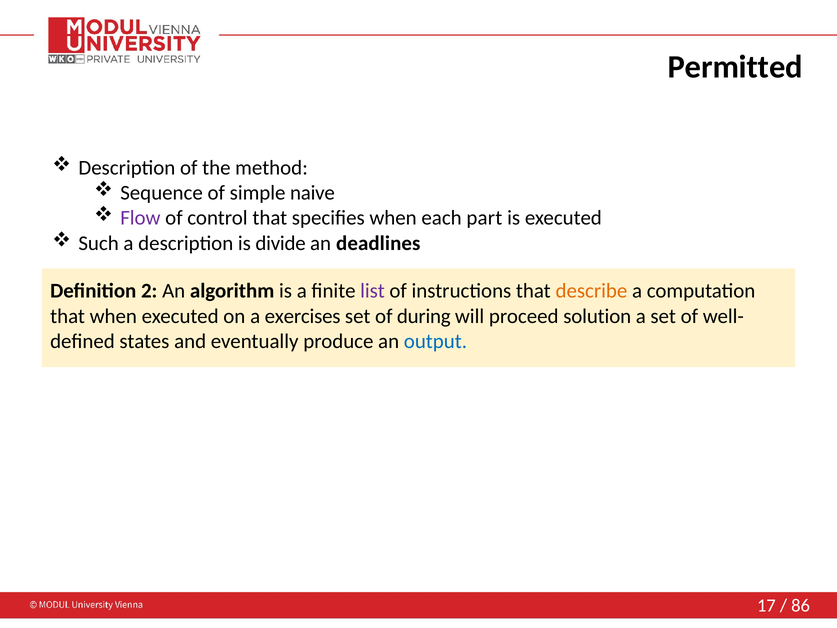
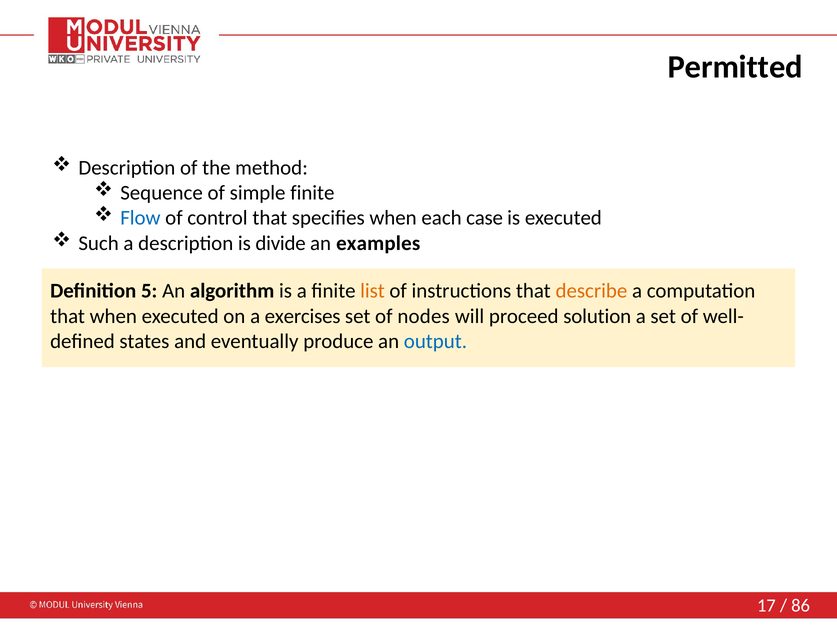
simple naive: naive -> finite
Flow colour: purple -> blue
part: part -> case
deadlines: deadlines -> examples
2: 2 -> 5
list colour: purple -> orange
during: during -> nodes
